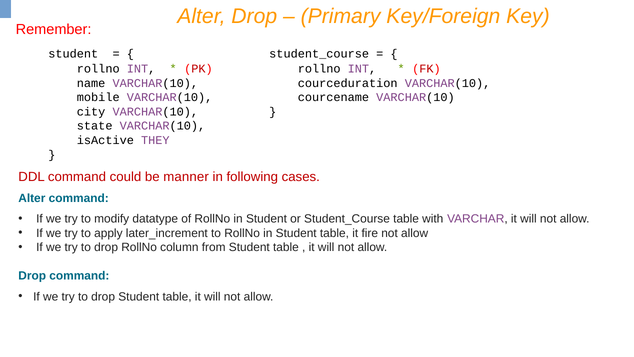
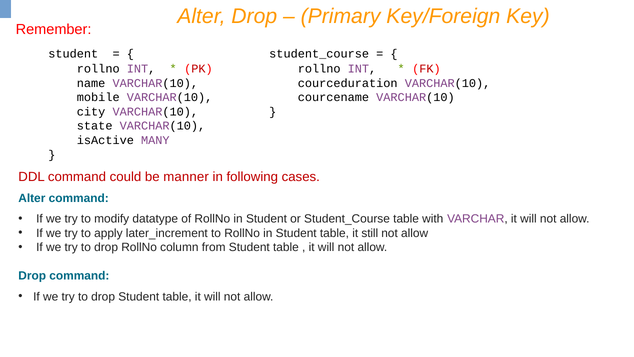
THEY: THEY -> MANY
fire: fire -> still
